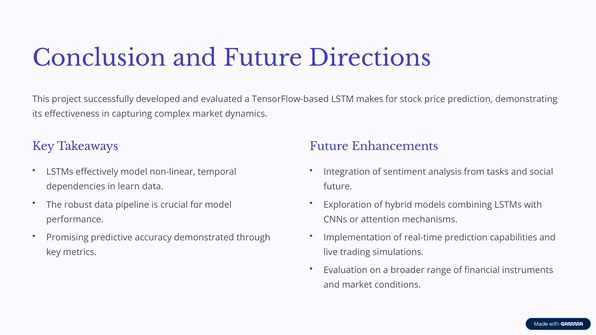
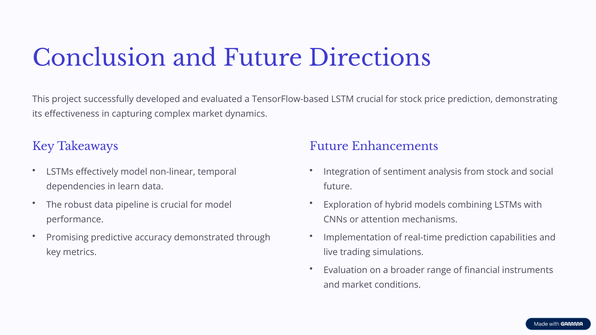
LSTM makes: makes -> crucial
from tasks: tasks -> stock
